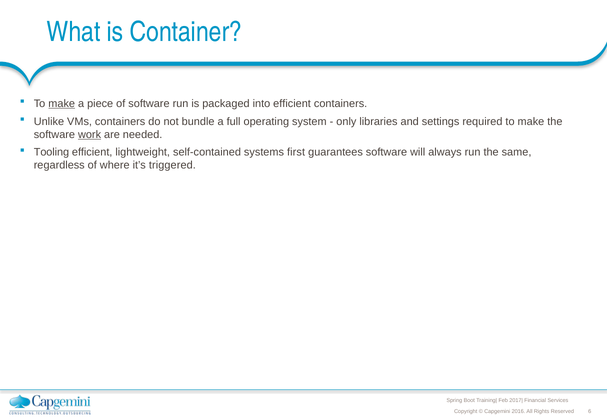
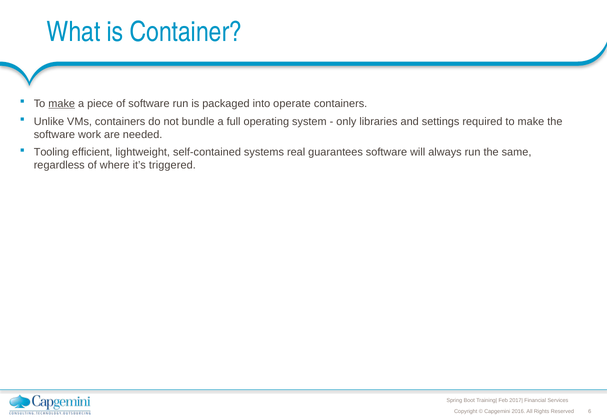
into efficient: efficient -> operate
work underline: present -> none
first: first -> real
